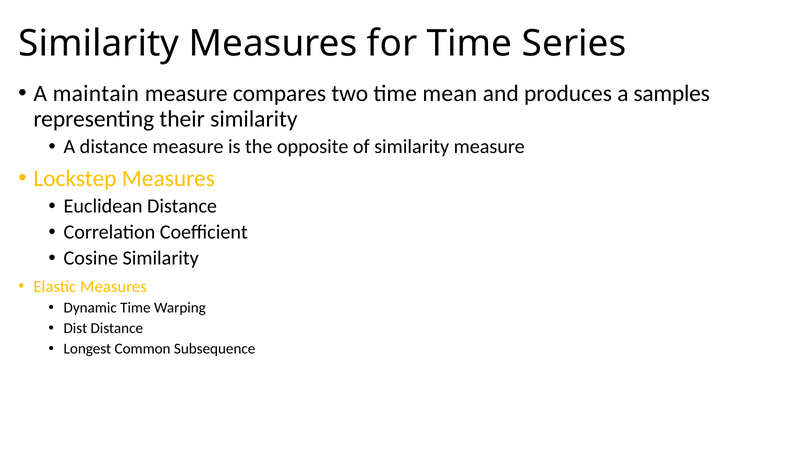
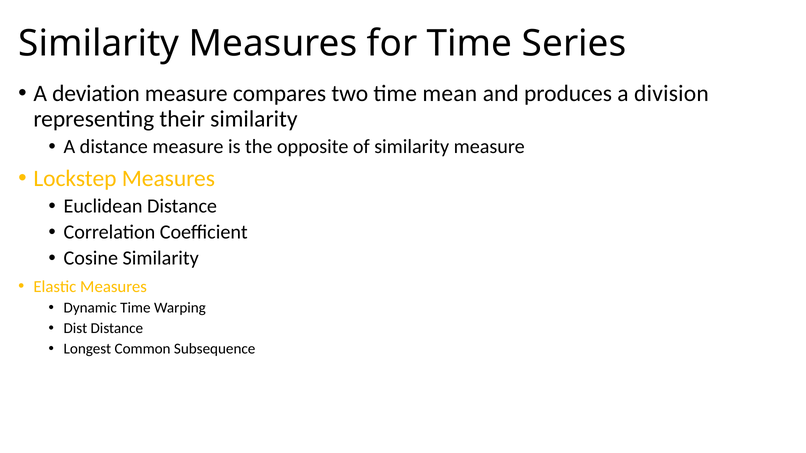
maintain: maintain -> deviation
samples: samples -> division
